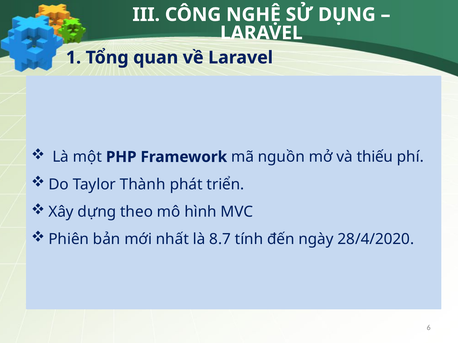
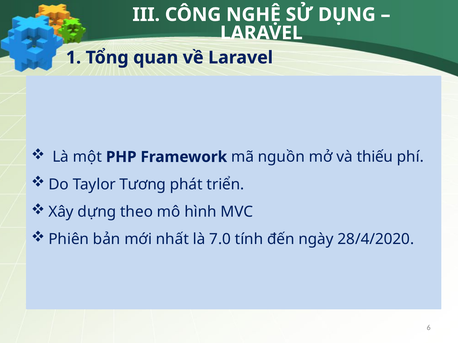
Thành: Thành -> Tương
8.7: 8.7 -> 7.0
